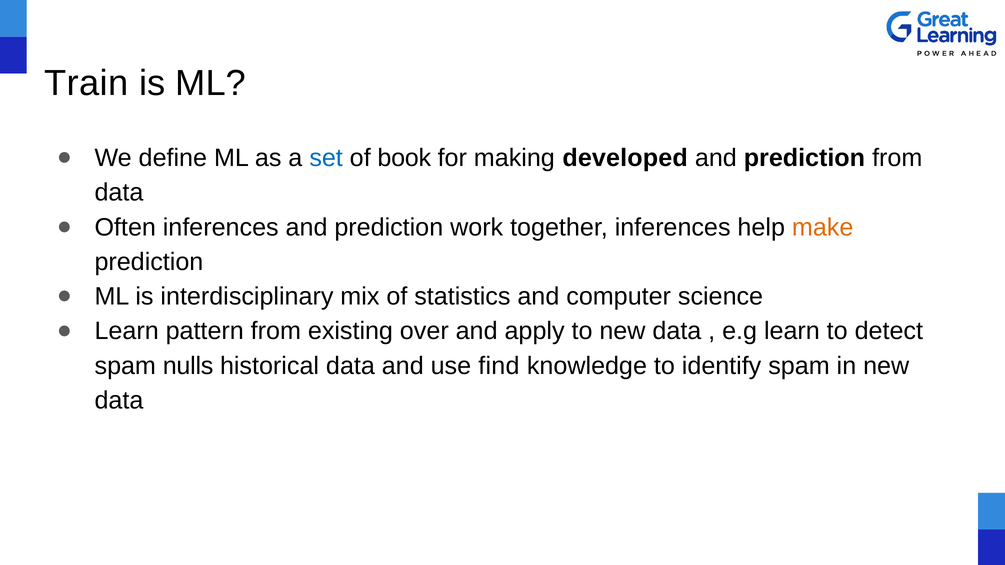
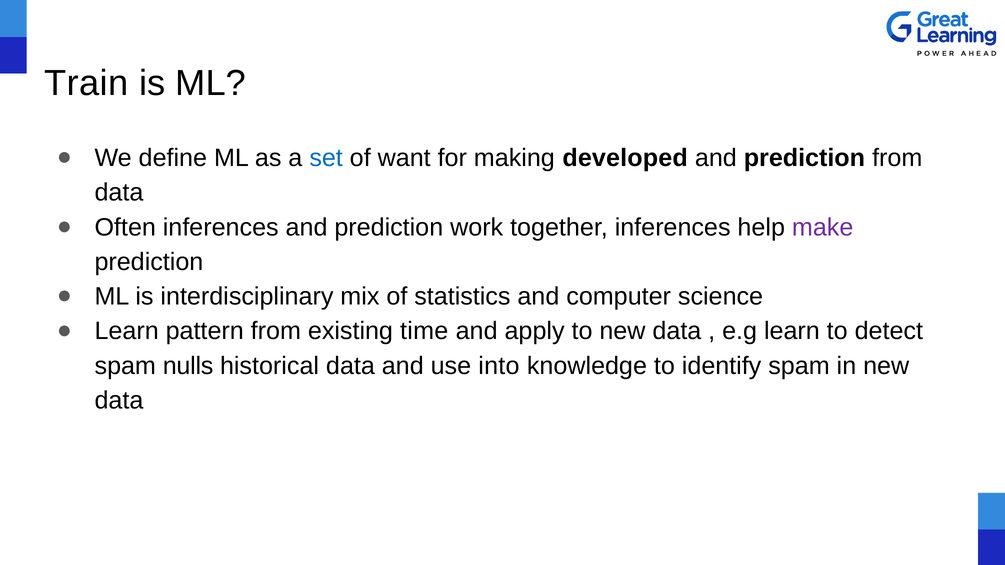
book: book -> want
make colour: orange -> purple
over: over -> time
find: find -> into
